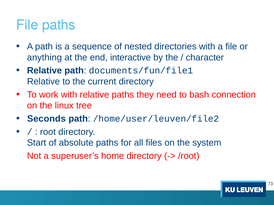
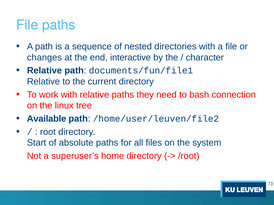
anything: anything -> changes
Seconds: Seconds -> Available
